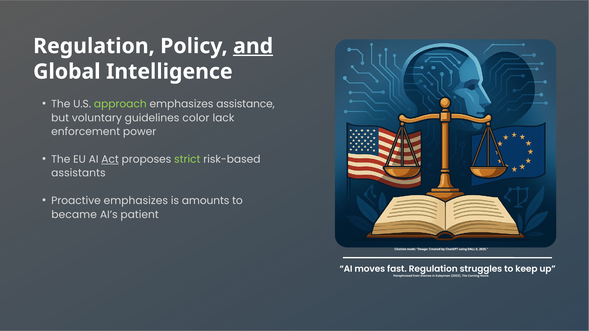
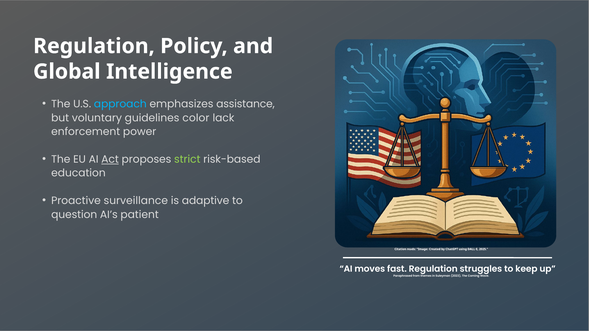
and underline: present -> none
approach colour: light green -> light blue
assistants: assistants -> education
Proactive emphasizes: emphasizes -> surveillance
amounts: amounts -> adaptive
became: became -> question
